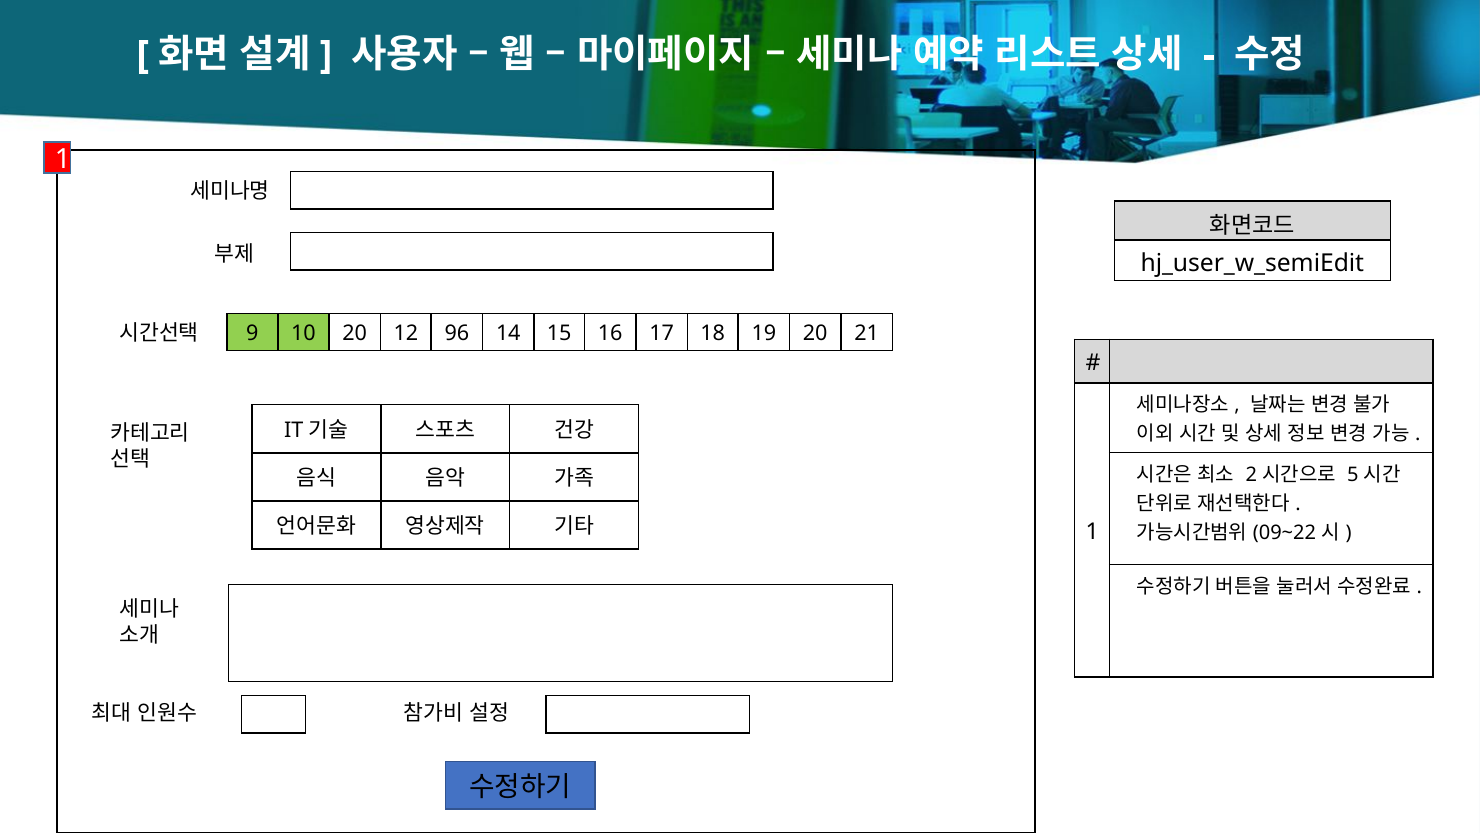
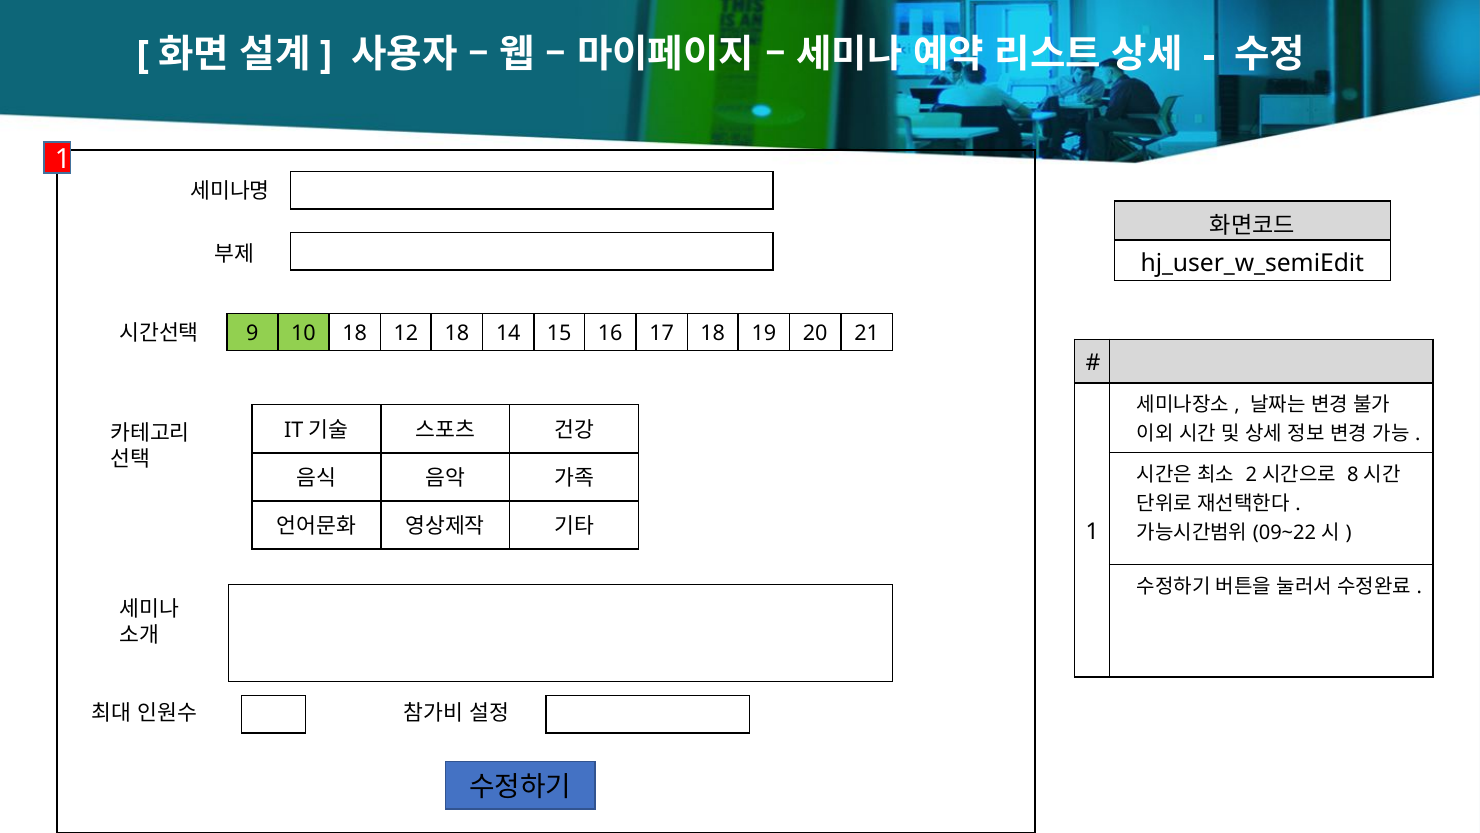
10 20: 20 -> 18
12 96: 96 -> 18
5: 5 -> 8
